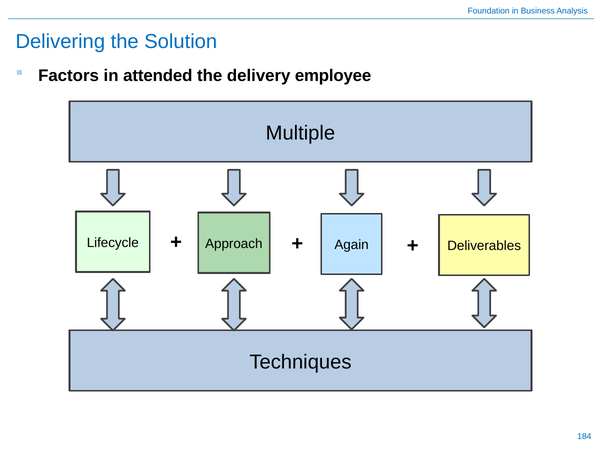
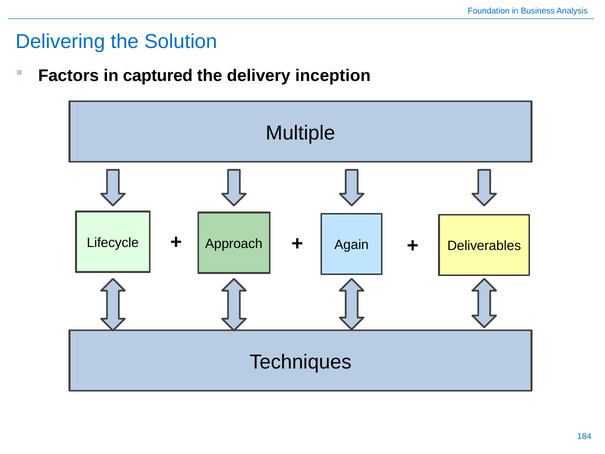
attended: attended -> captured
employee: employee -> inception
